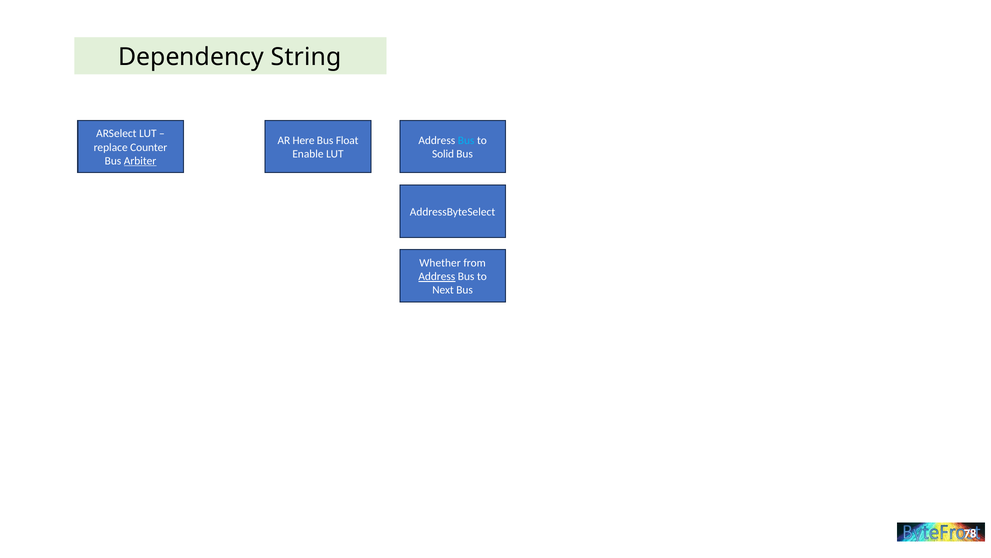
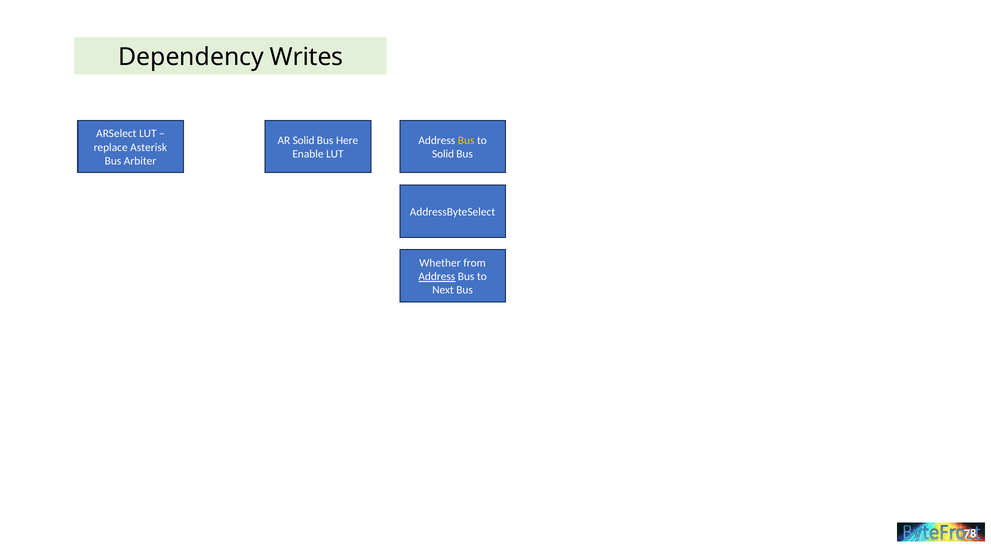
String: String -> Writes
AR Here: Here -> Solid
Float: Float -> Here
Bus at (466, 140) colour: light blue -> yellow
Counter: Counter -> Asterisk
Arbiter underline: present -> none
